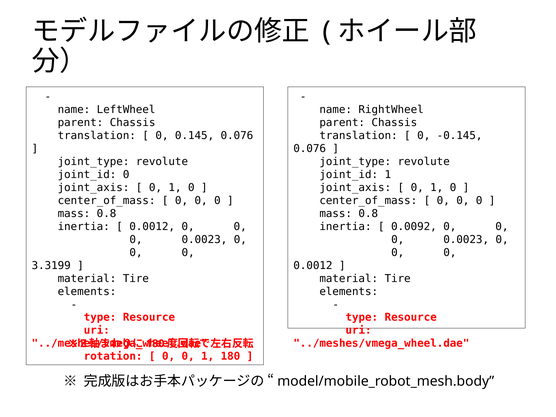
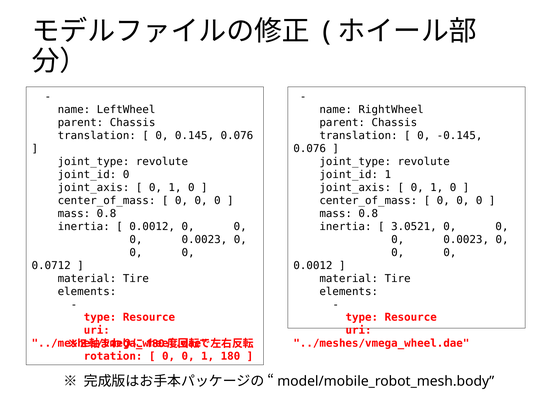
0.0092: 0.0092 -> 3.0521
3.3199: 3.3199 -> 0.0712
